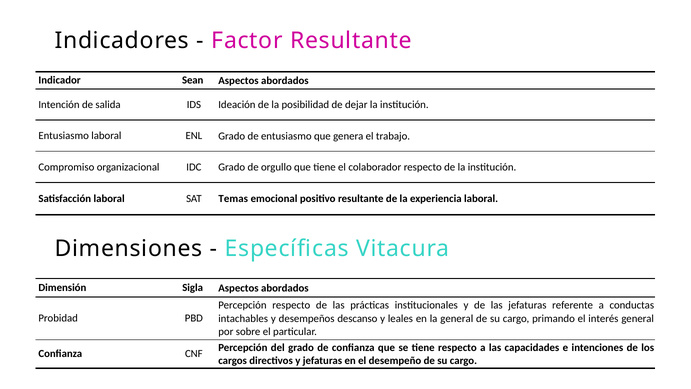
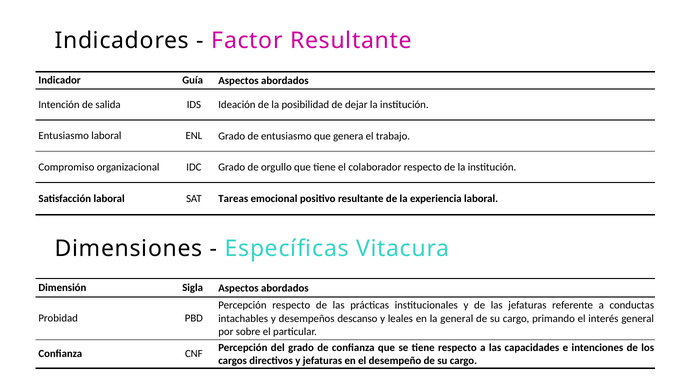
Sean: Sean -> Guía
Temas: Temas -> Tareas
